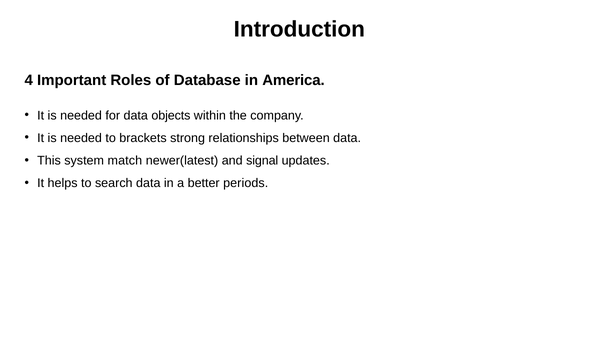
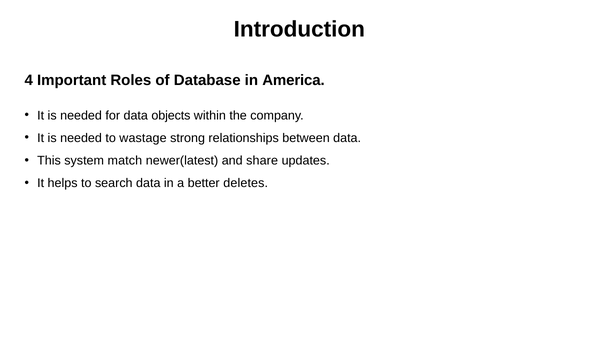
brackets: brackets -> wastage
signal: signal -> share
periods: periods -> deletes
